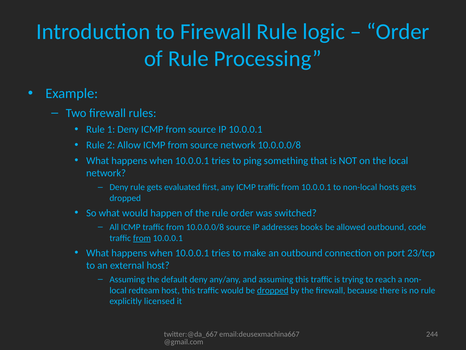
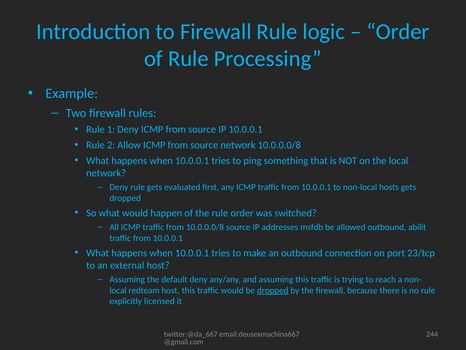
books: books -> msfdb
code: code -> abilit
from at (142, 238) underline: present -> none
